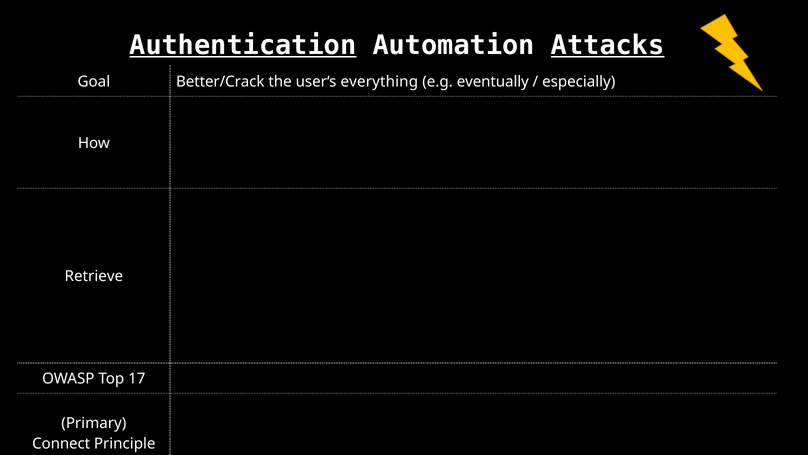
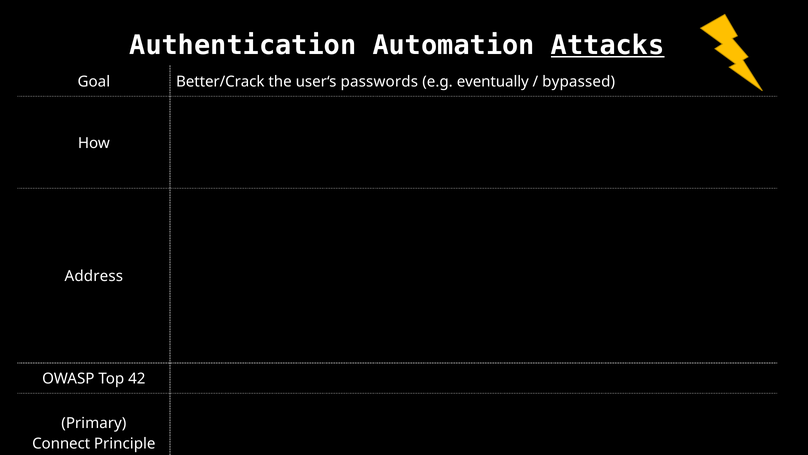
Authentication underline: present -> none
everything: everything -> passwords
especially: especially -> bypassed
Retrieve: Retrieve -> Address
17: 17 -> 42
